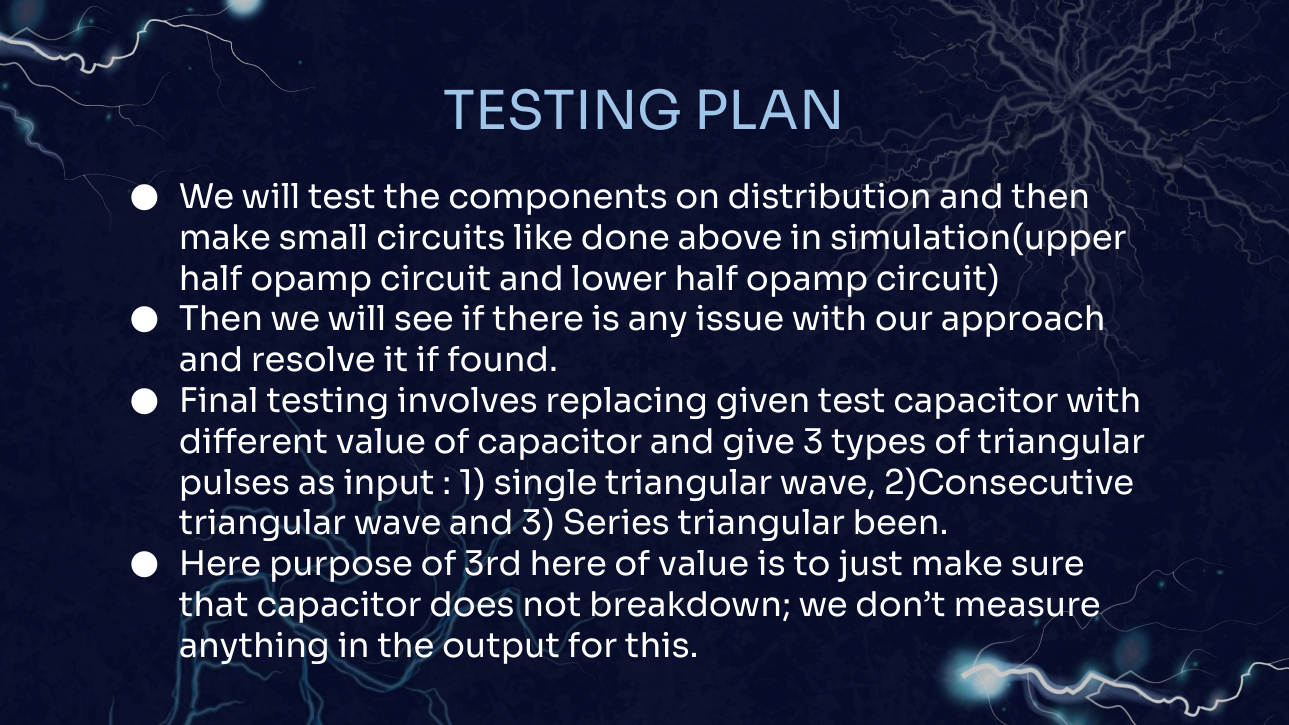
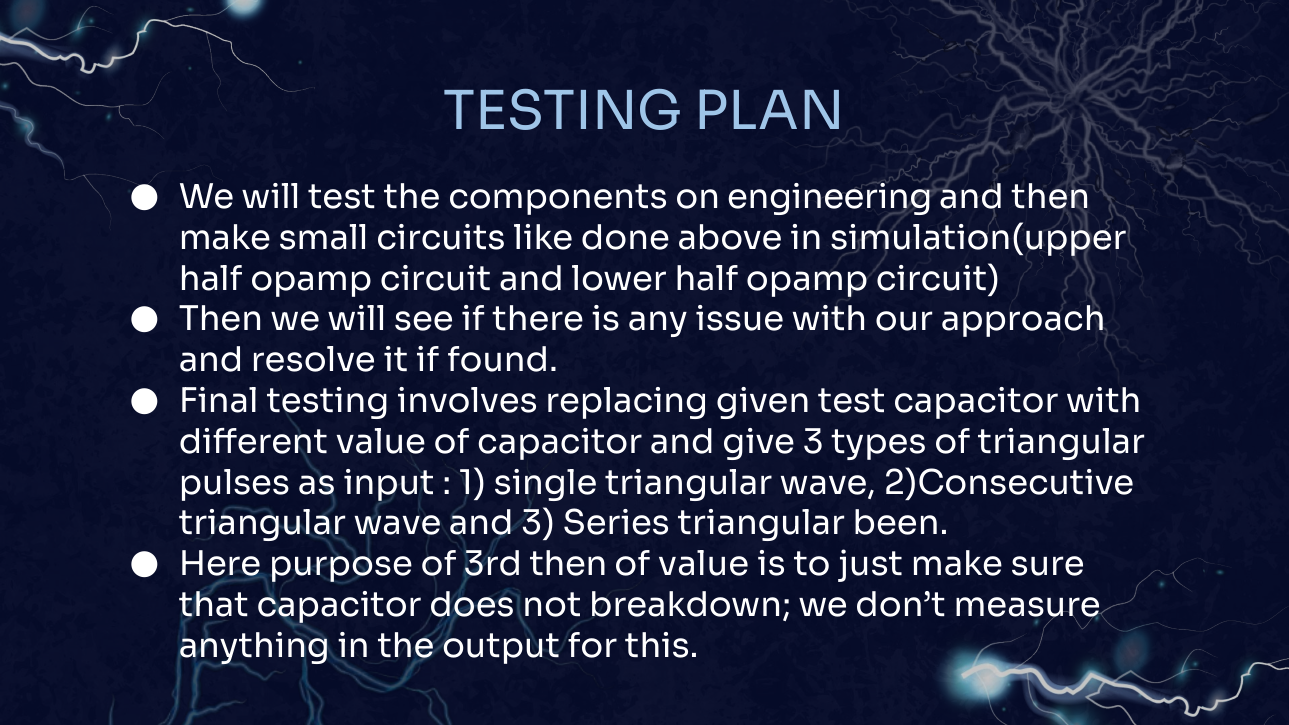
distribution: distribution -> engineering
3rd here: here -> then
